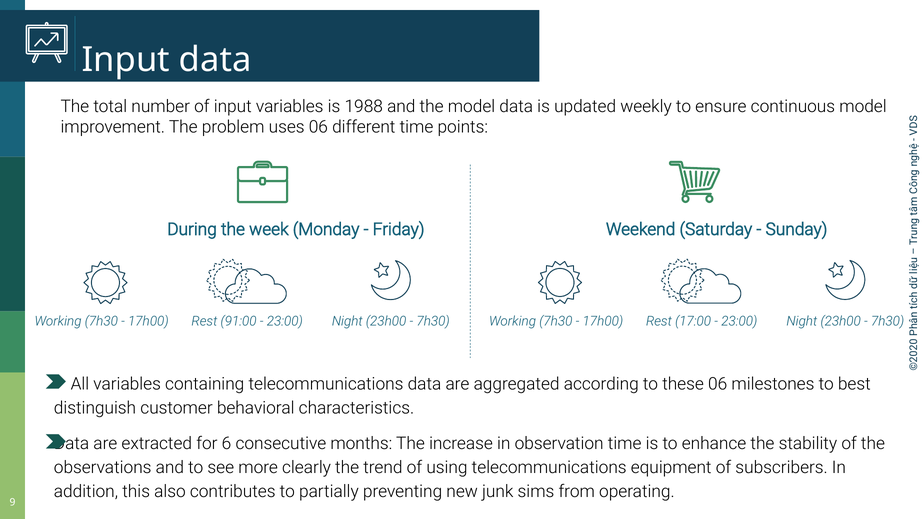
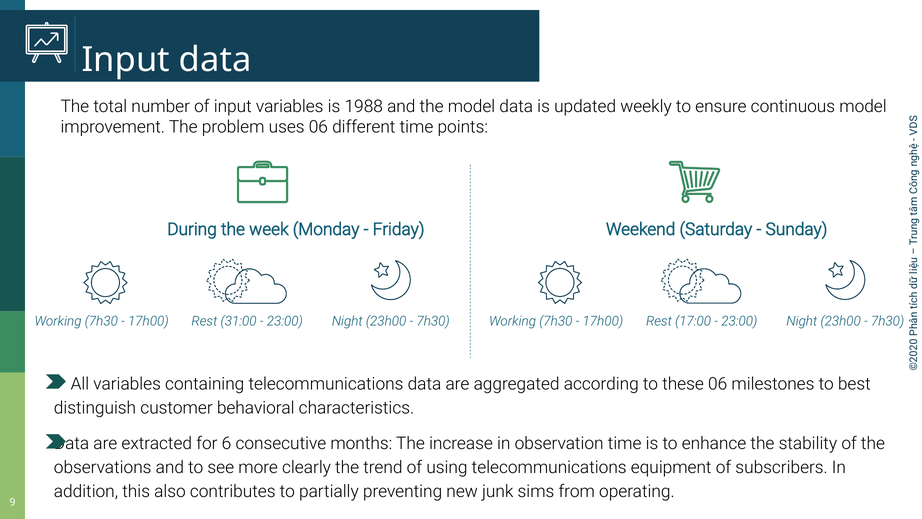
91:00: 91:00 -> 31:00
